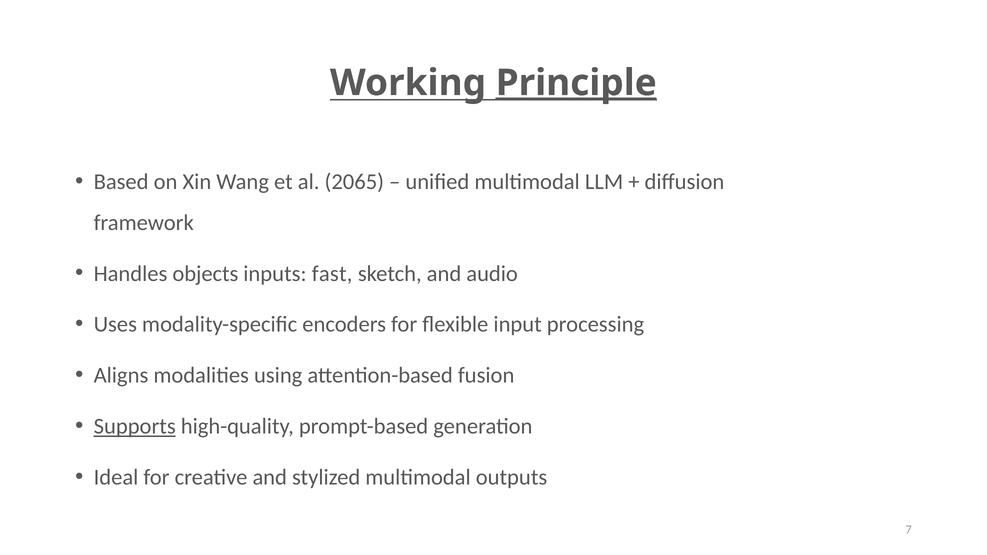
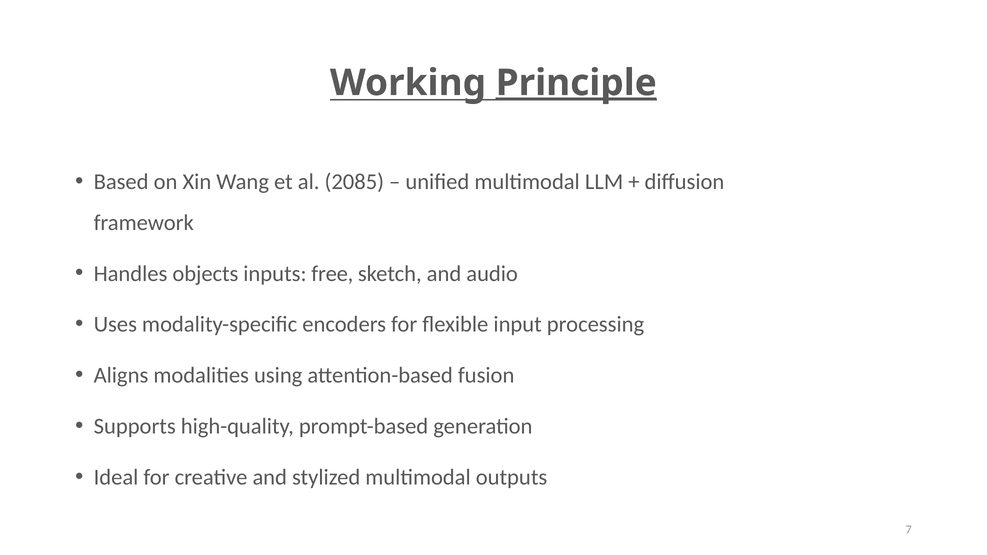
2065: 2065 -> 2085
fast: fast -> free
Supports underline: present -> none
